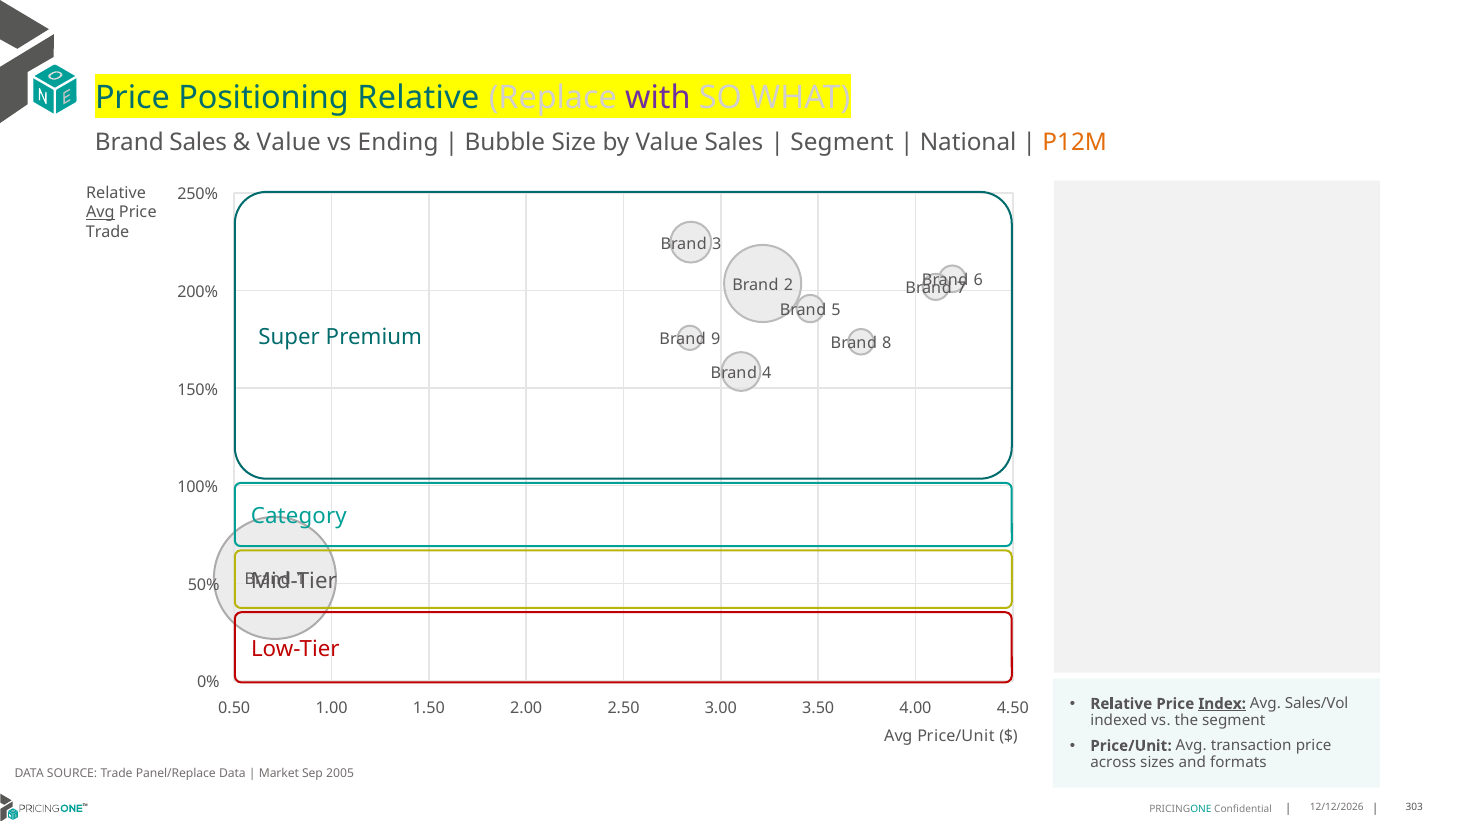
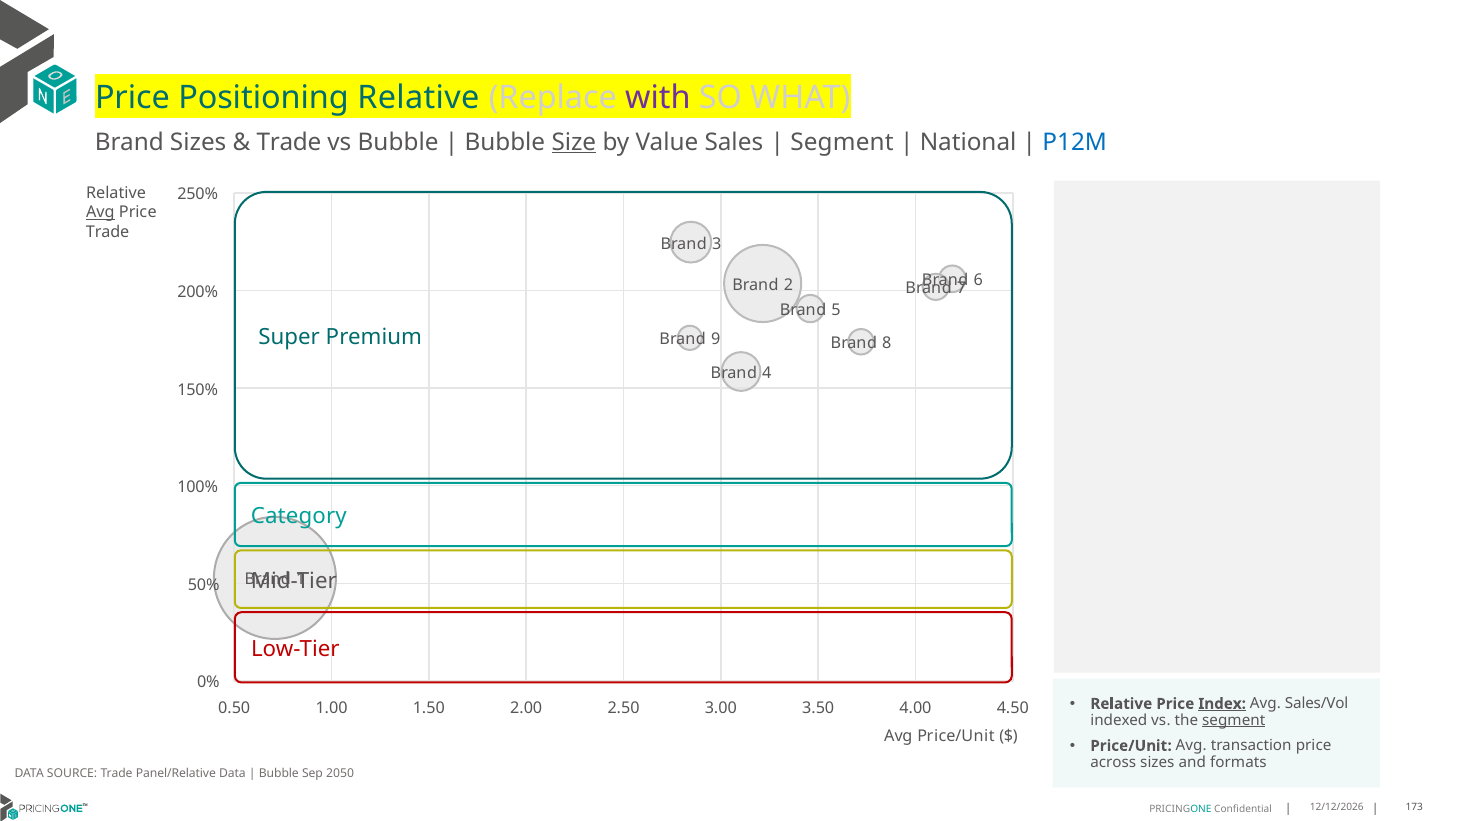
Brand Sales: Sales -> Sizes
Value at (289, 142): Value -> Trade
vs Ending: Ending -> Bubble
Size underline: none -> present
P12M colour: orange -> blue
segment at (1234, 720) underline: none -> present
Panel/Replace: Panel/Replace -> Panel/Relative
Market at (279, 773): Market -> Bubble
2005: 2005 -> 2050
303: 303 -> 173
